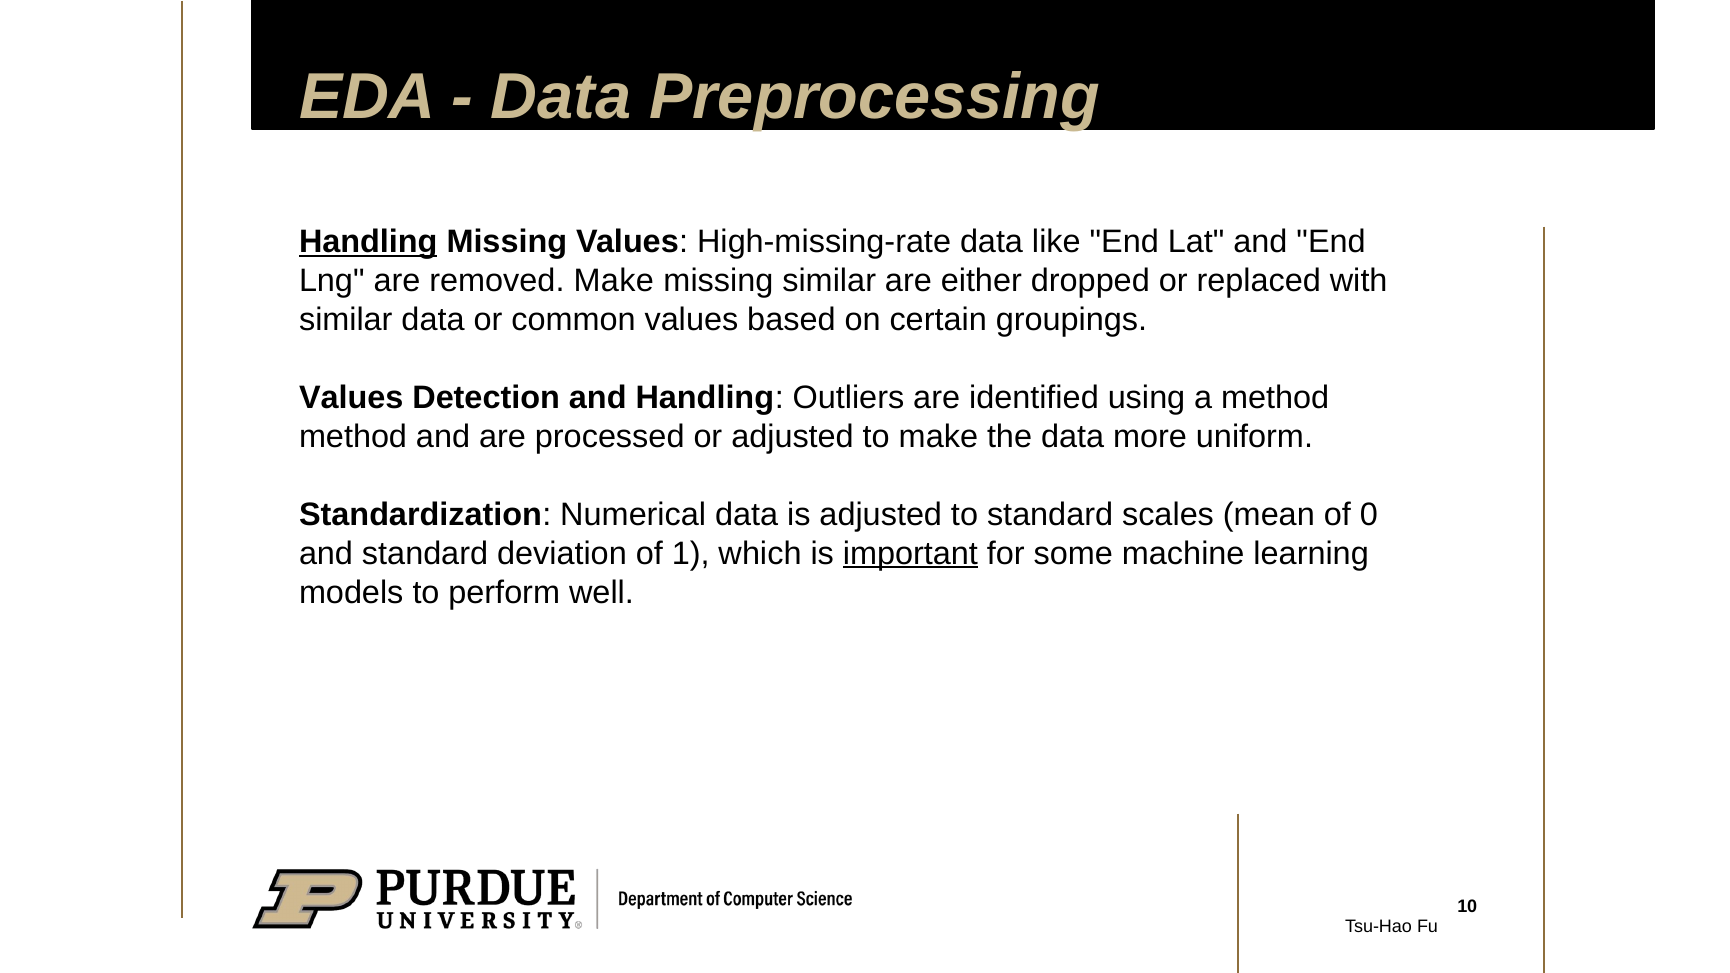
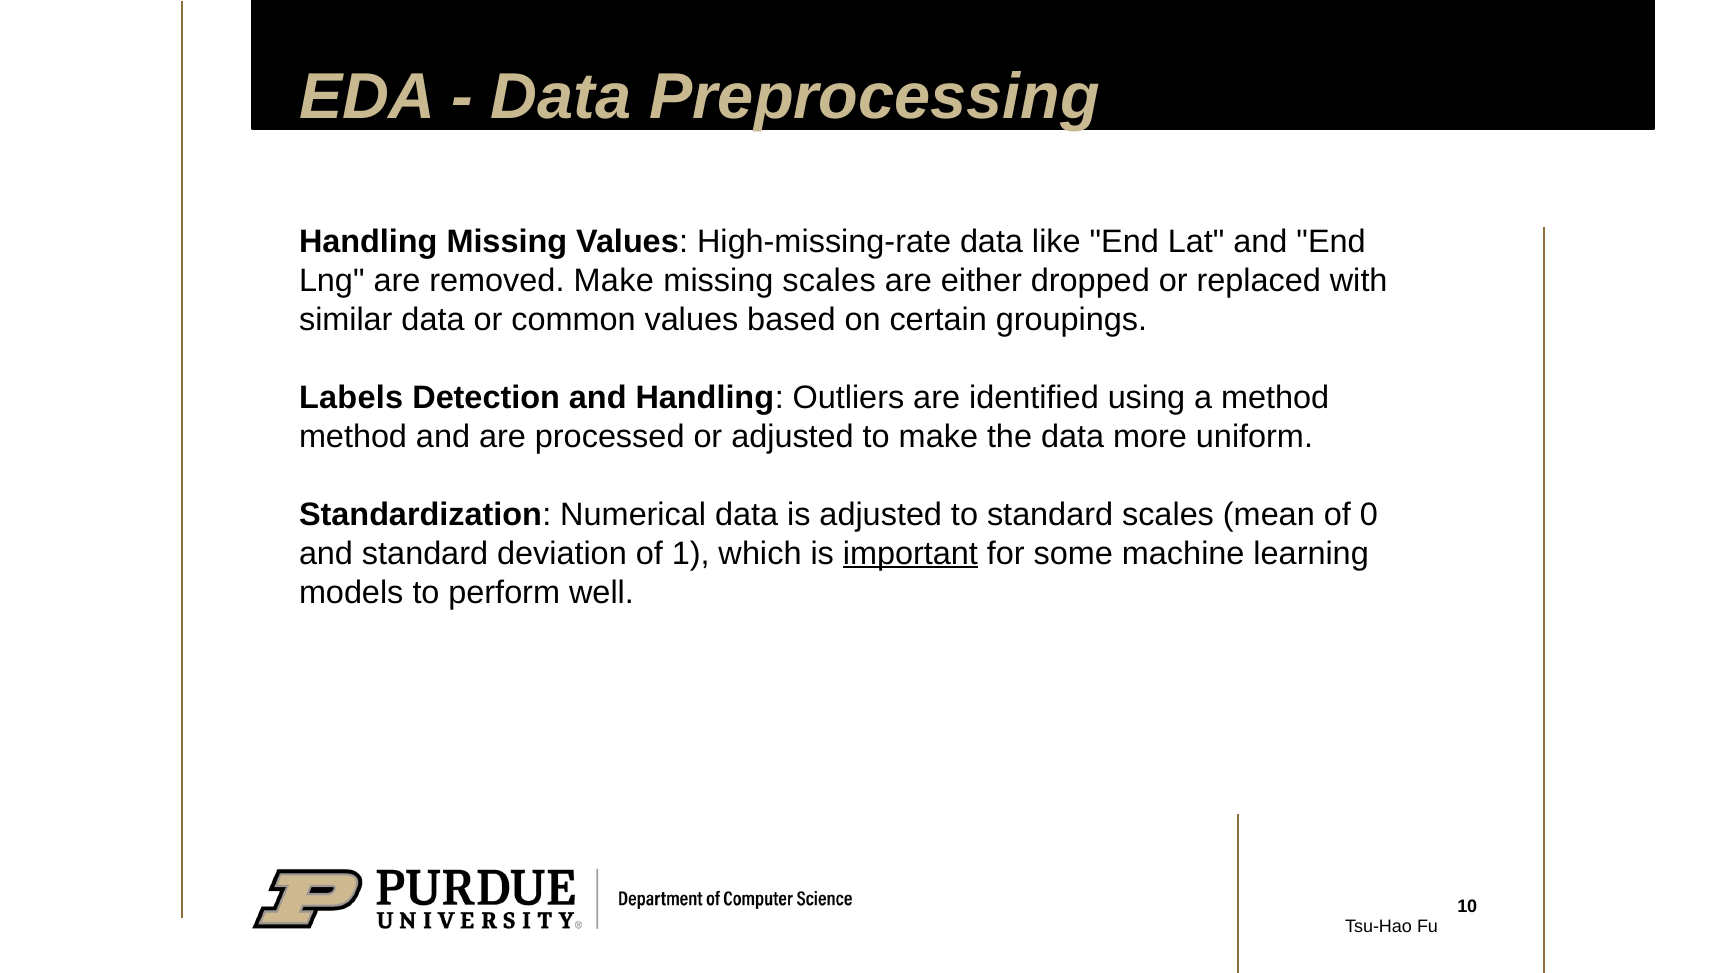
Handling at (368, 242) underline: present -> none
missing similar: similar -> scales
Values at (351, 398): Values -> Labels
